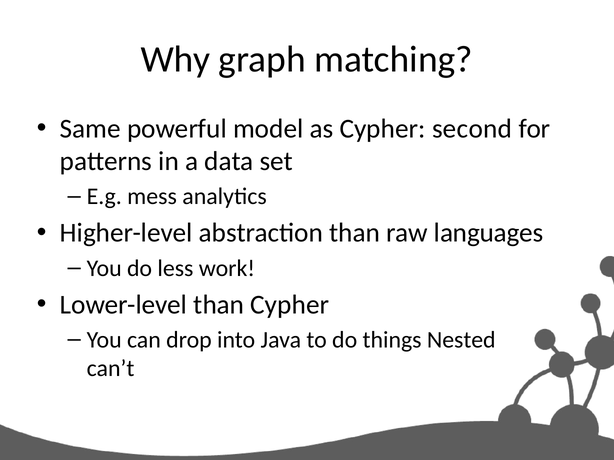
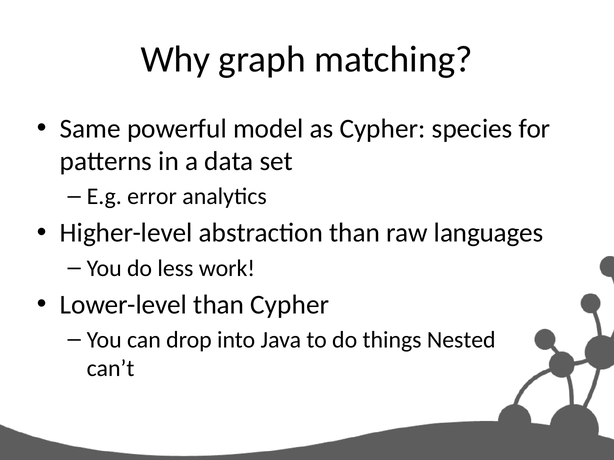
second: second -> species
mess: mess -> error
